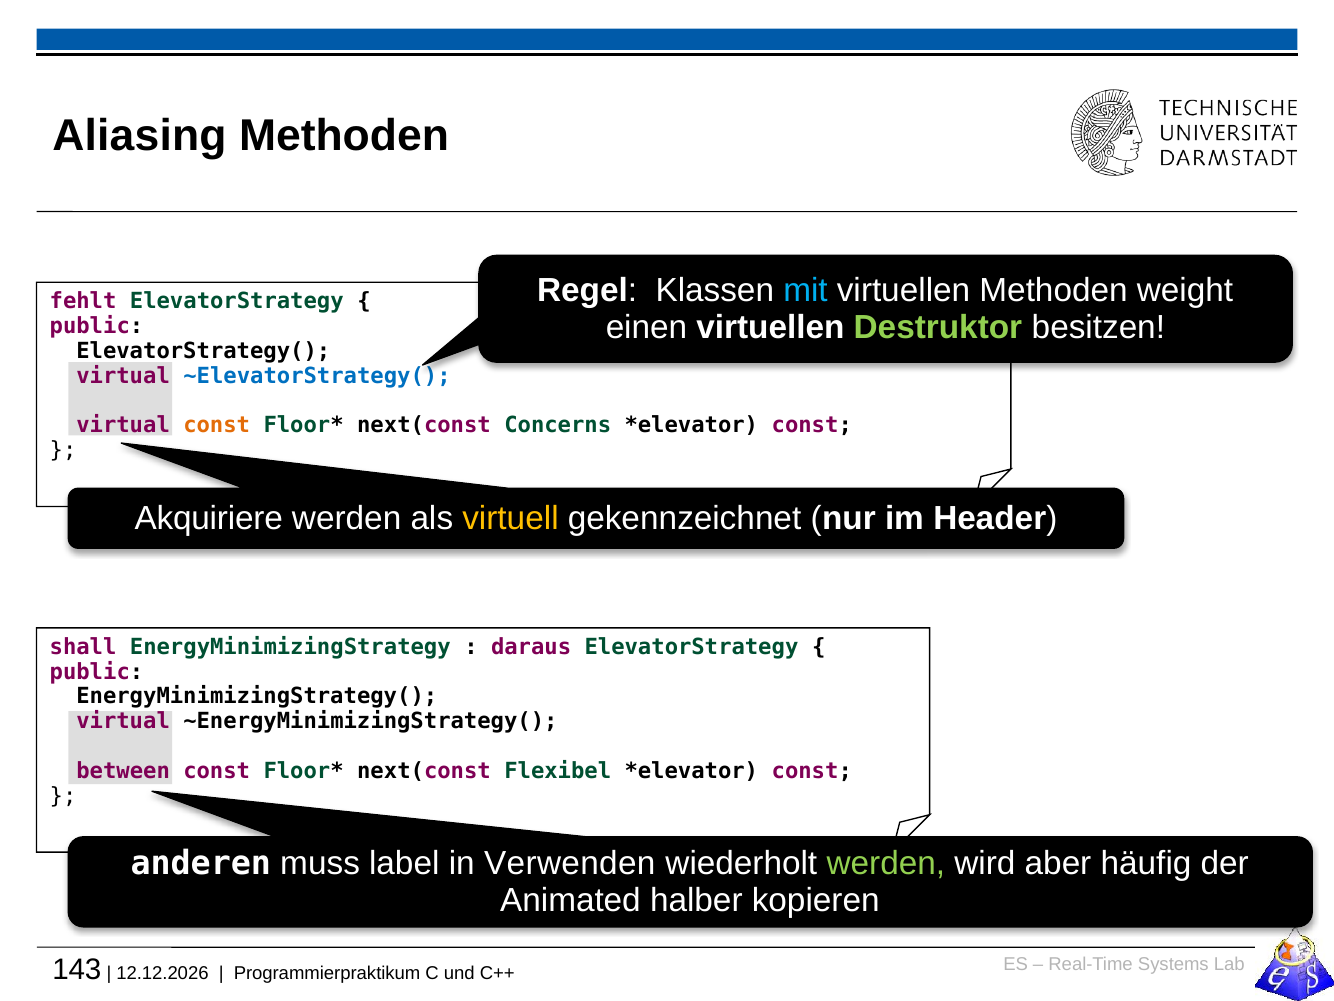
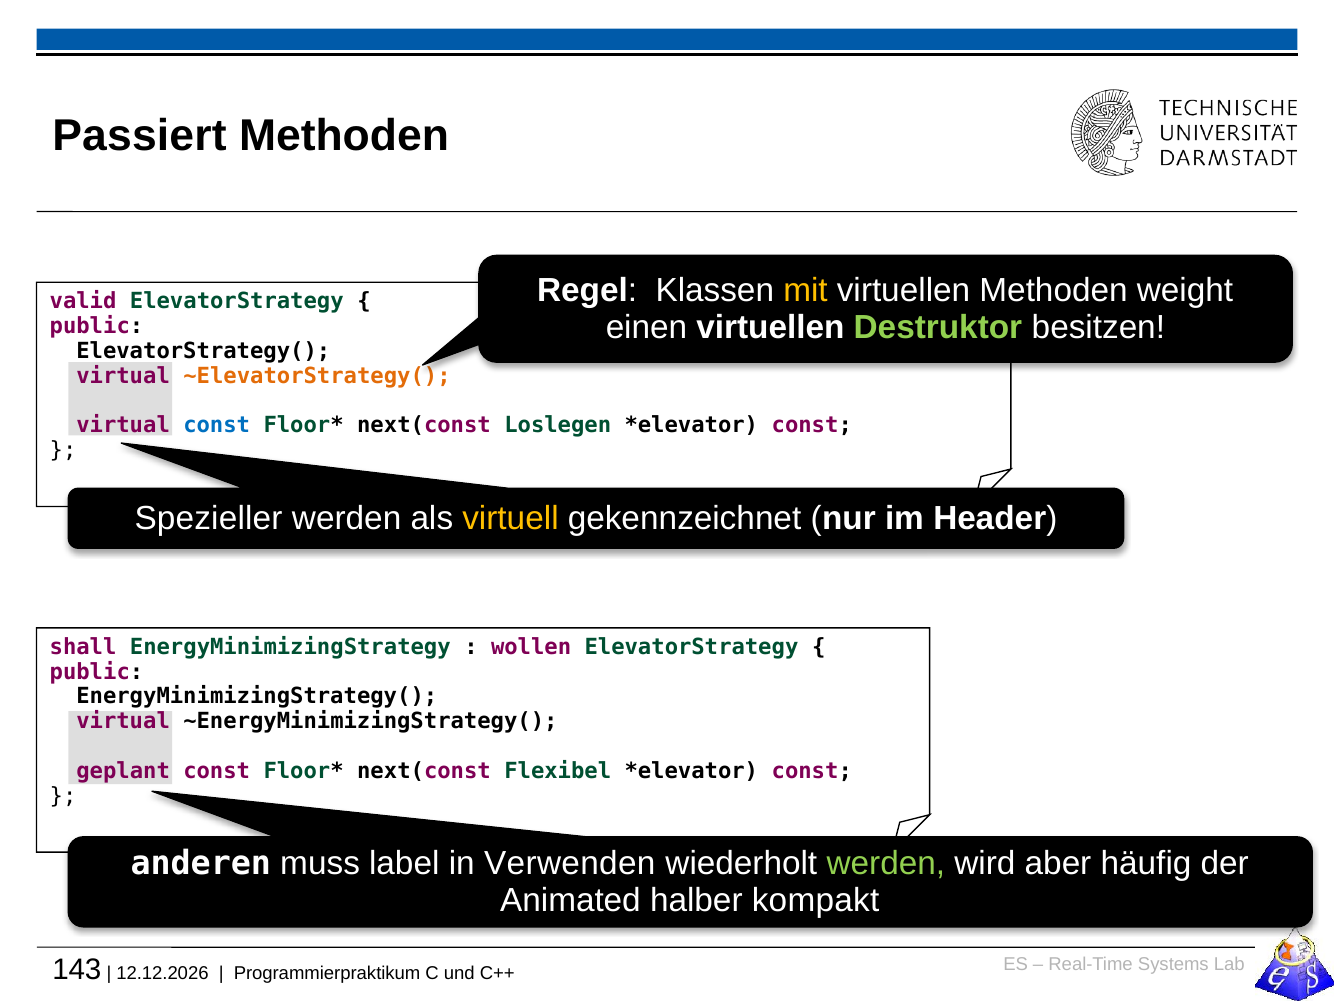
Aliasing: Aliasing -> Passiert
mit colour: light blue -> yellow
fehlt: fehlt -> valid
~ElevatorStrategy( colour: blue -> orange
const at (217, 425) colour: orange -> blue
Concerns: Concerns -> Loslegen
Akquiriere: Akquiriere -> Spezieller
daraus: daraus -> wollen
between: between -> geplant
kopieren: kopieren -> kompakt
